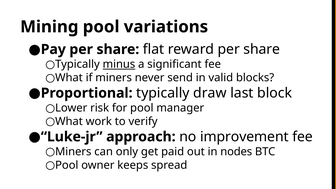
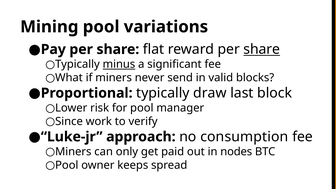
share at (262, 49) underline: none -> present
What at (69, 121): What -> Since
improvement: improvement -> consumption
